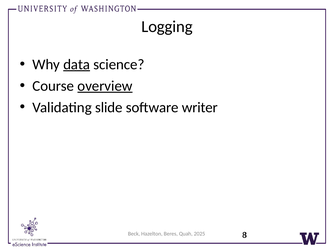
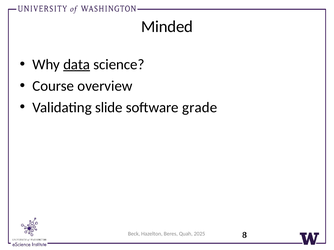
Logging: Logging -> Minded
overview underline: present -> none
writer: writer -> grade
